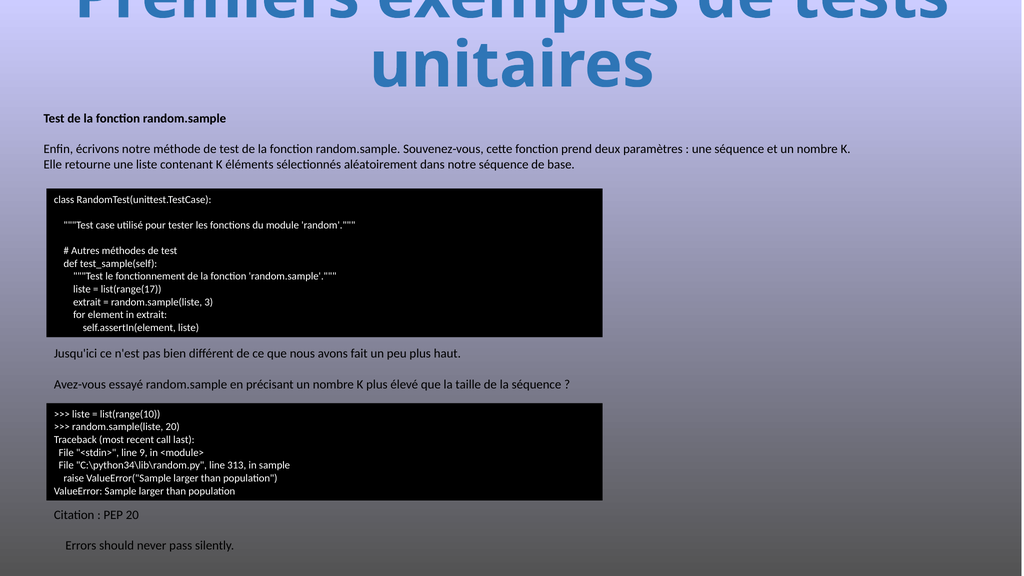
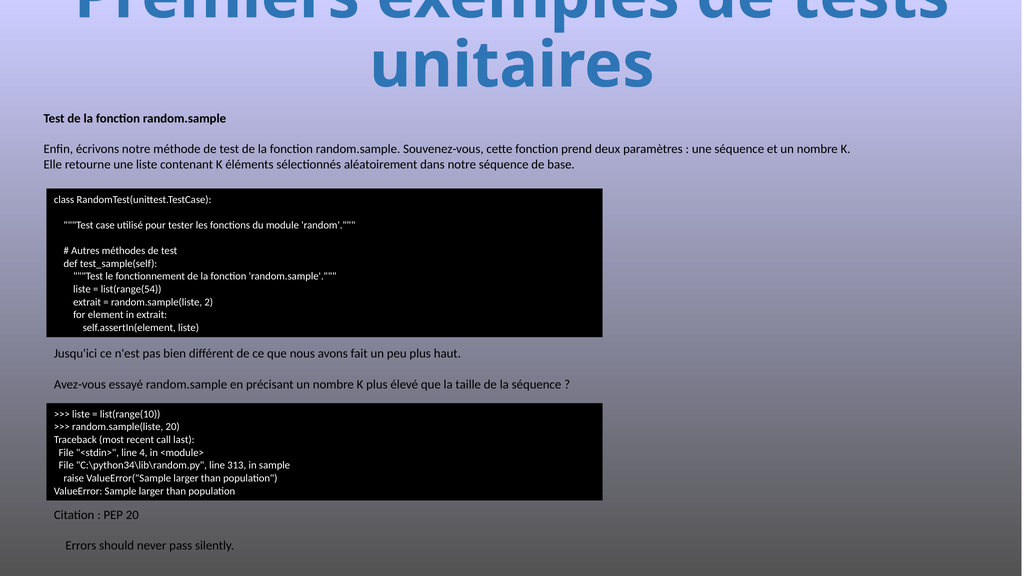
list(range(17: list(range(17 -> list(range(54
3: 3 -> 2
9: 9 -> 4
